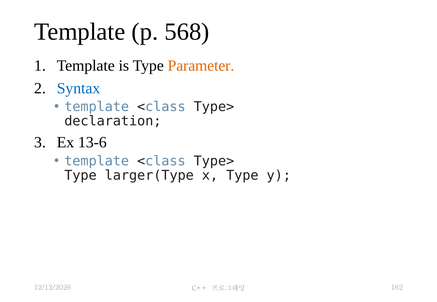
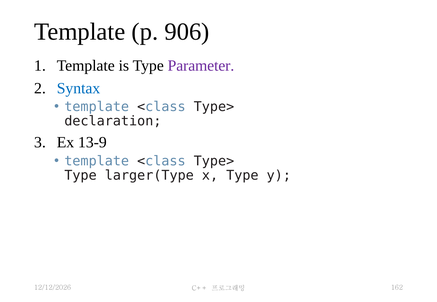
568: 568 -> 906
Parameter colour: orange -> purple
13-6: 13-6 -> 13-9
